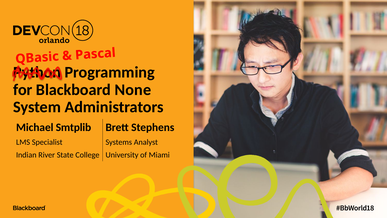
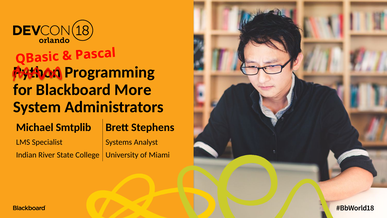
None: None -> More
